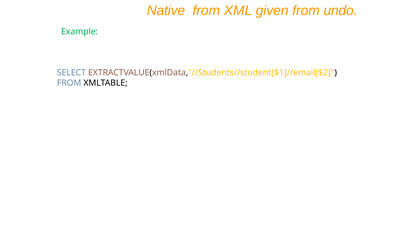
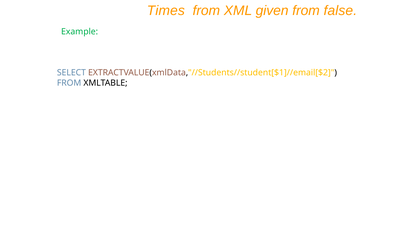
Native: Native -> Times
undo: undo -> false
